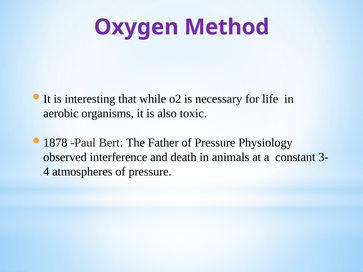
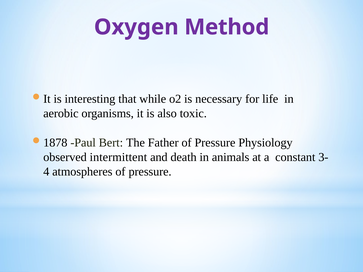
interference: interference -> intermittent
